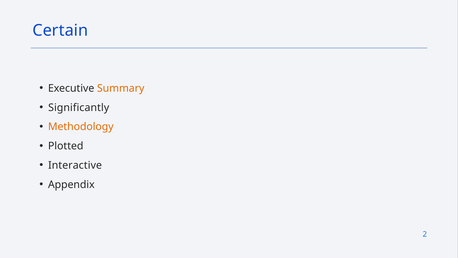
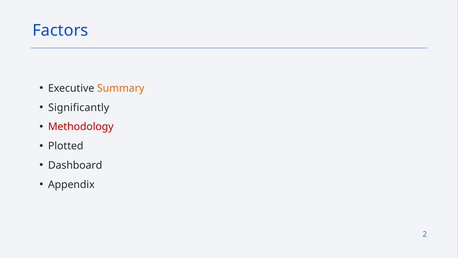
Certain: Certain -> Factors
Methodology colour: orange -> red
Interactive: Interactive -> Dashboard
